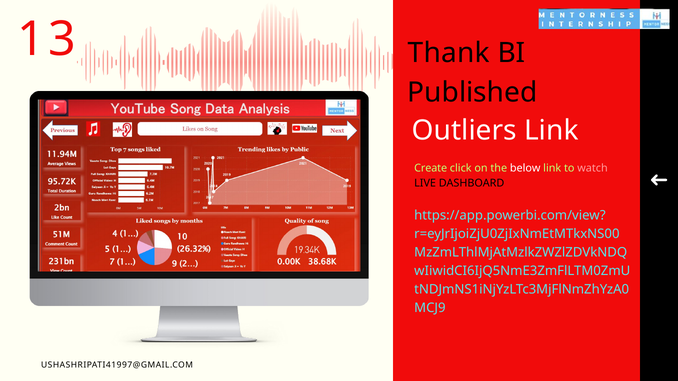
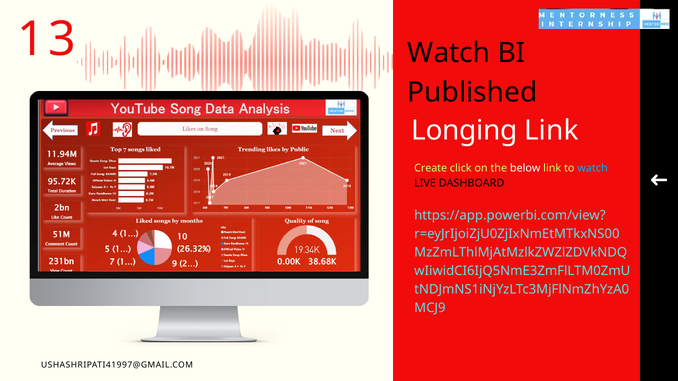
13 Thank: Thank -> Watch
Outliers: Outliers -> Longing
watch at (593, 168) colour: pink -> light blue
